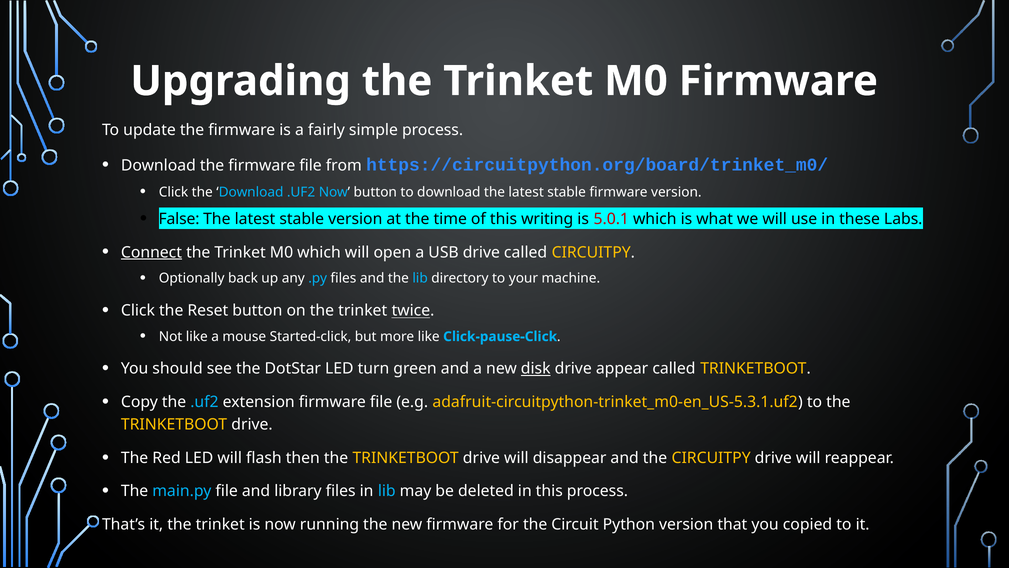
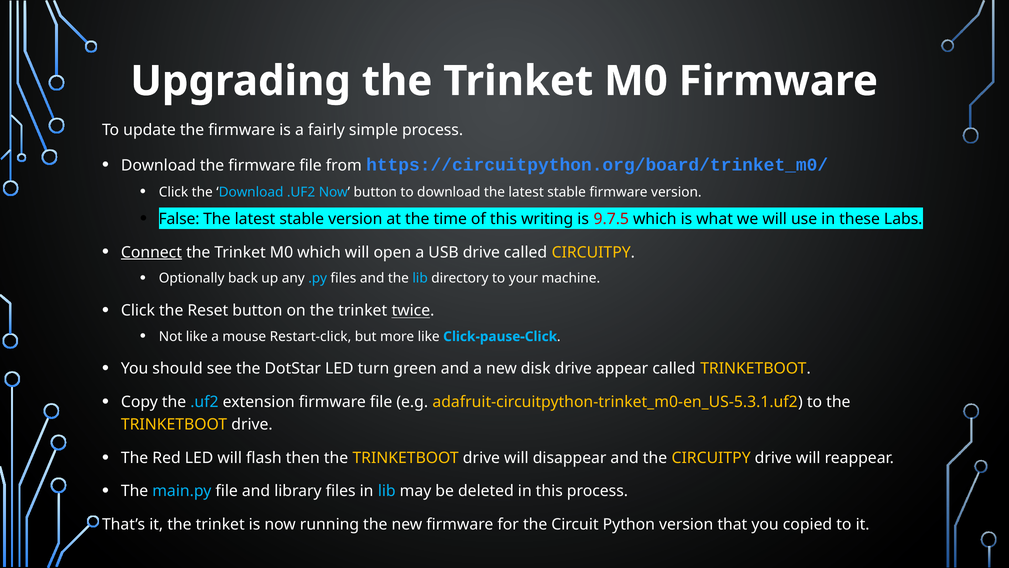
5.0.1: 5.0.1 -> 9.7.5
Started-click: Started-click -> Restart-click
disk underline: present -> none
